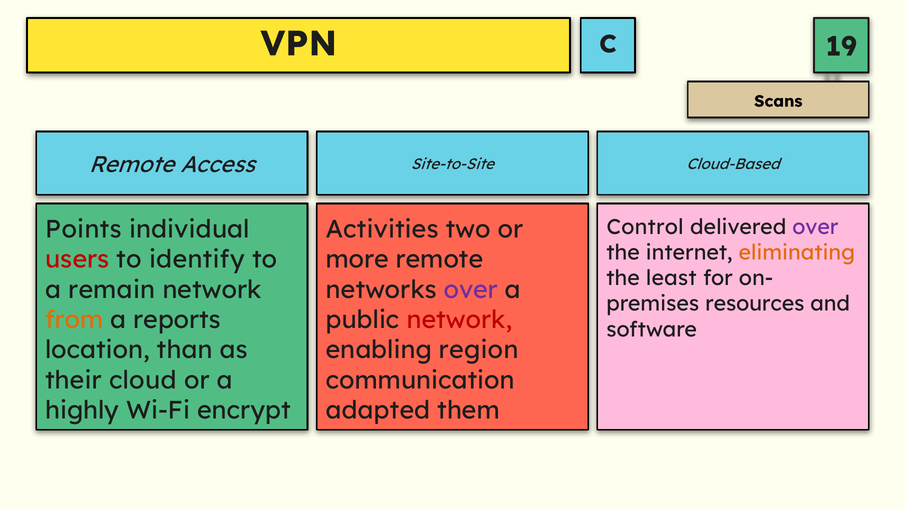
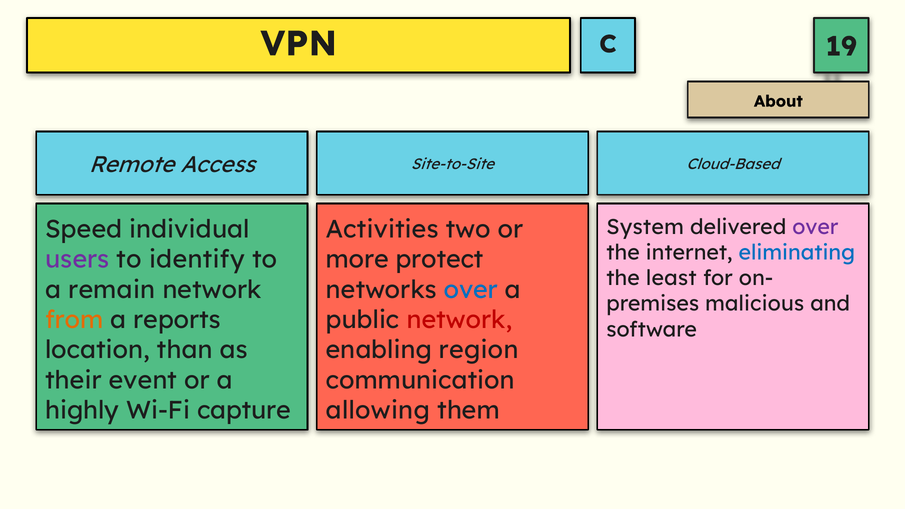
Scans: Scans -> About
Control: Control -> System
Points: Points -> Speed
eliminating colour: orange -> blue
users colour: red -> purple
more remote: remote -> protect
over at (471, 290) colour: purple -> blue
resources: resources -> malicious
cloud: cloud -> event
encrypt: encrypt -> capture
adapted: adapted -> allowing
